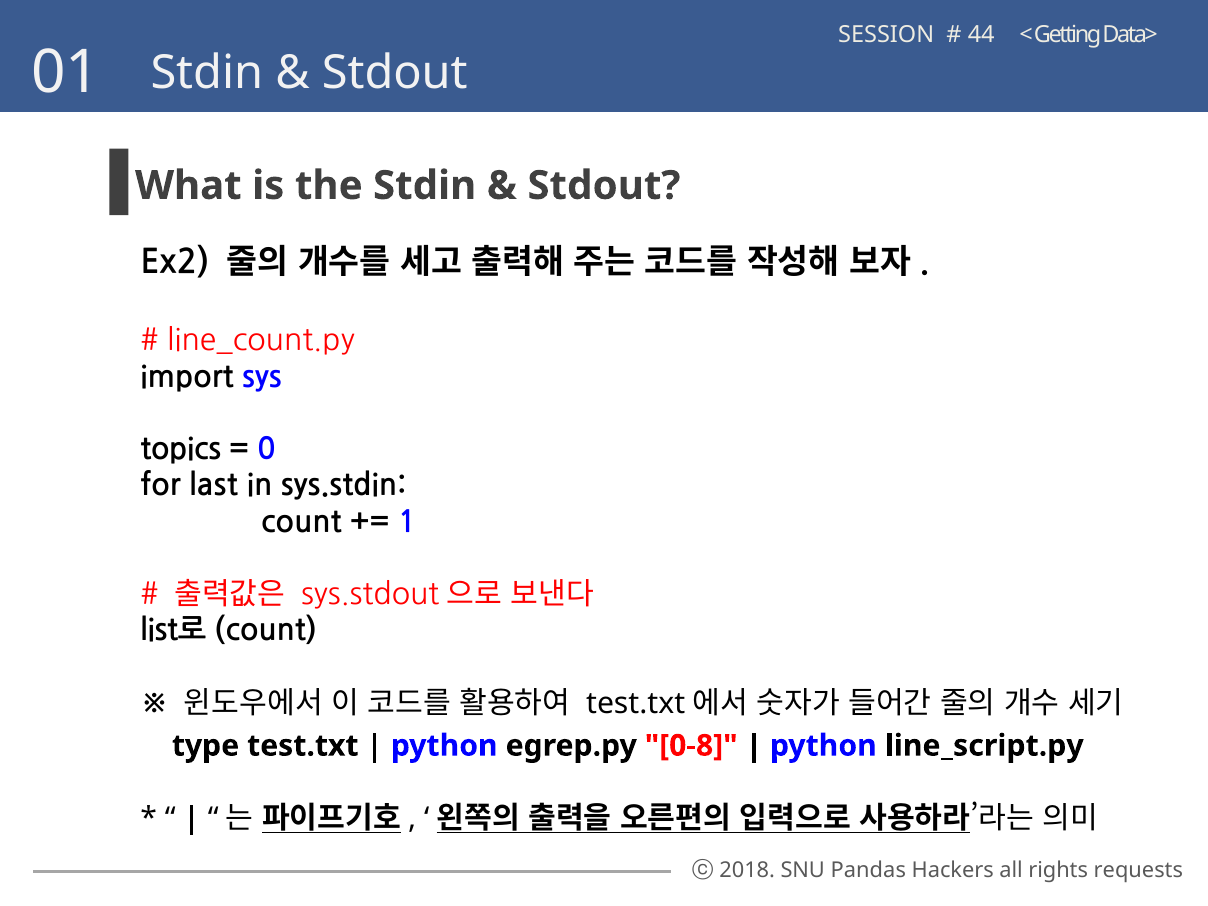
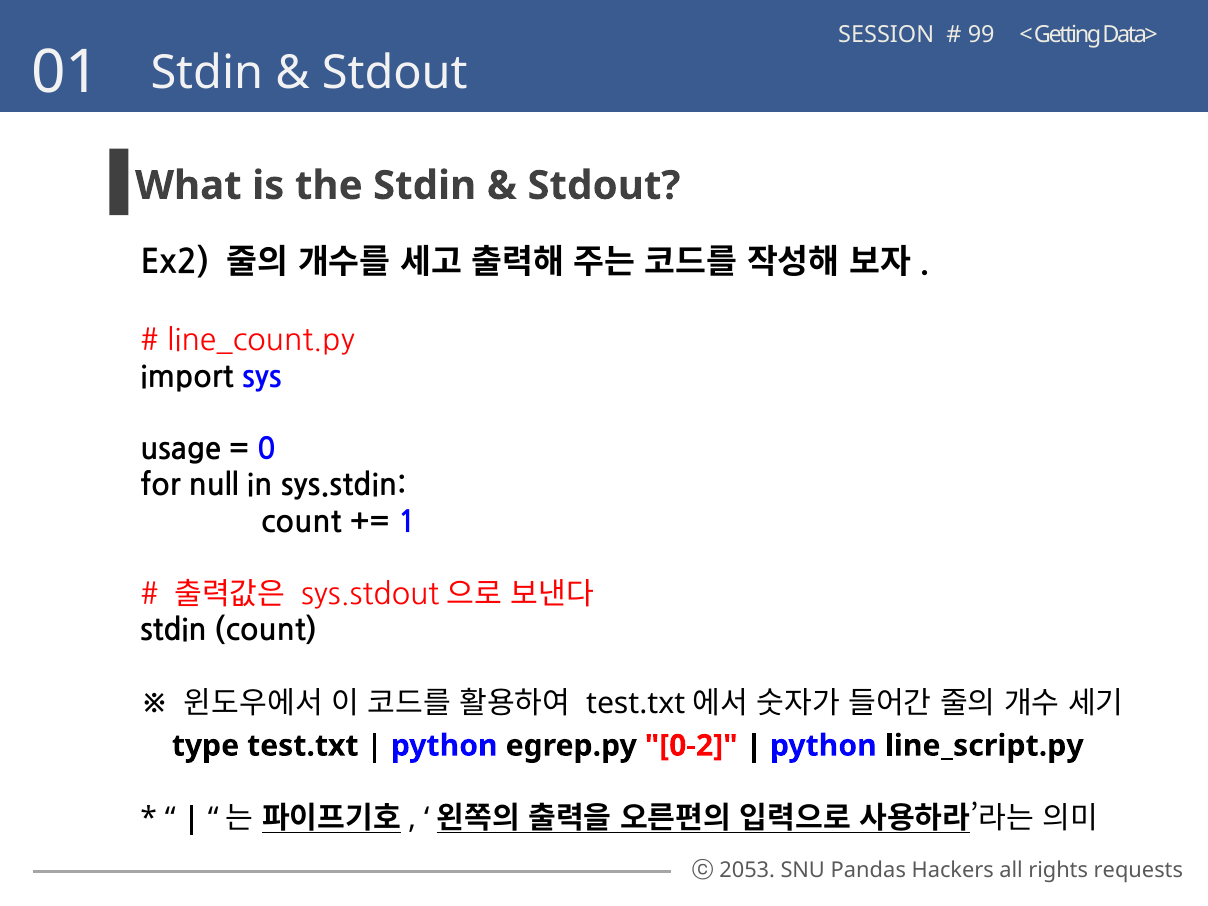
44: 44 -> 99
topics: topics -> usage
last: last -> null
list로 at (173, 631): list로 -> stdin
0-8: 0-8 -> 0-2
2018: 2018 -> 2053
